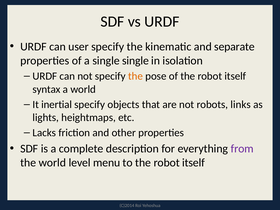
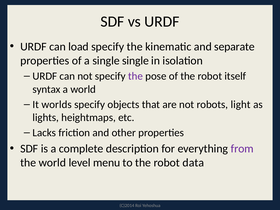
user: user -> load
the at (136, 76) colour: orange -> purple
inertial: inertial -> worlds
links: links -> light
to the robot itself: itself -> data
